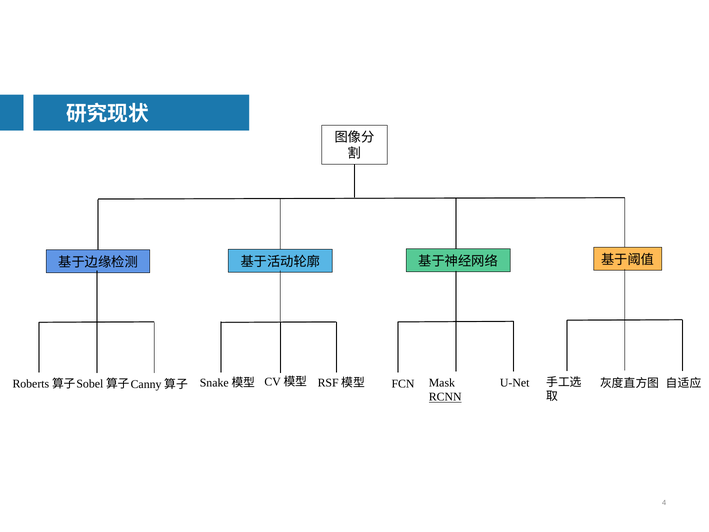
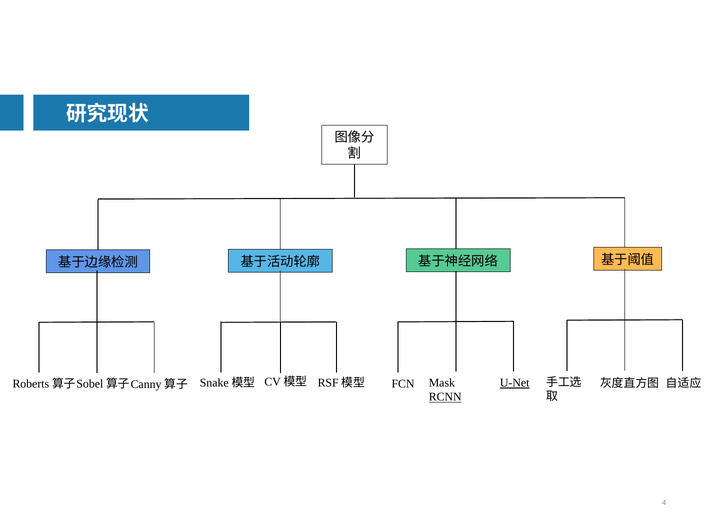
U-Net underline: none -> present
